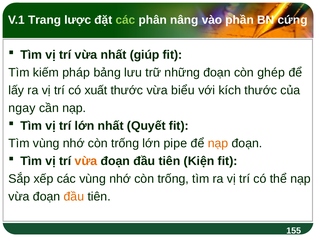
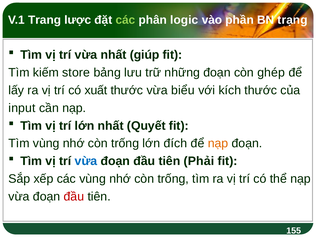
nâng: nâng -> logic
cứng: cứng -> trạng
pháp: pháp -> store
ngay: ngay -> input
pipe: pipe -> đích
vừa at (86, 161) colour: orange -> blue
Kiện: Kiện -> Phải
đầu at (74, 197) colour: orange -> red
